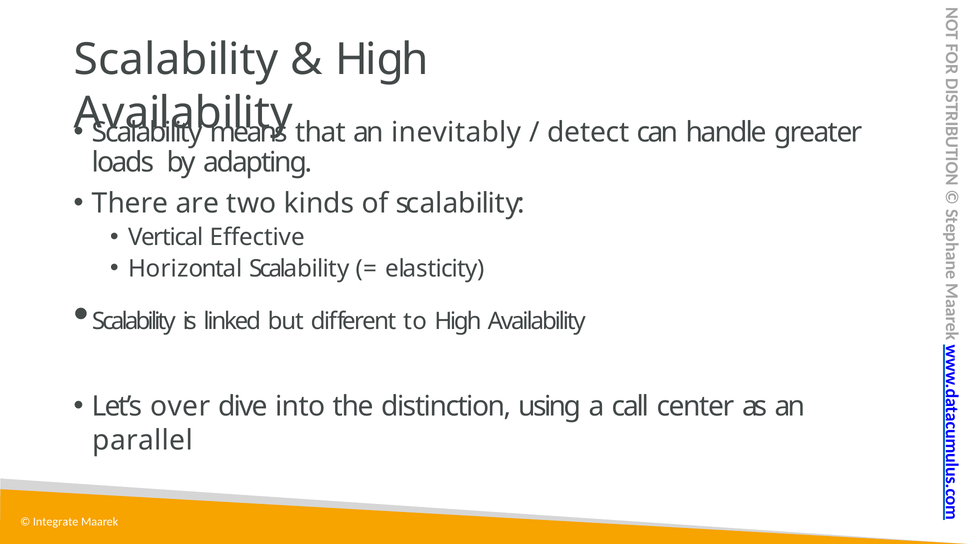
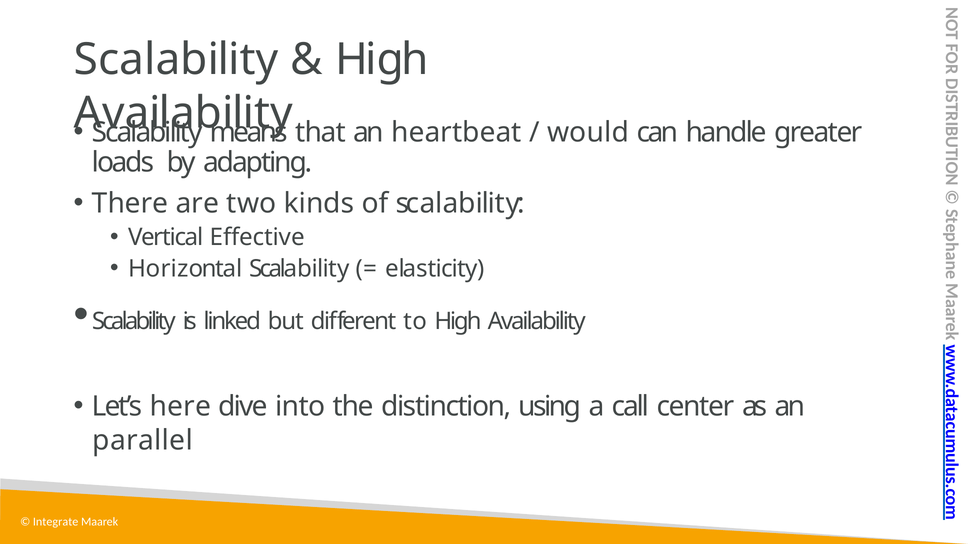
inevitably: inevitably -> heartbeat
detect: detect -> would
over: over -> here
